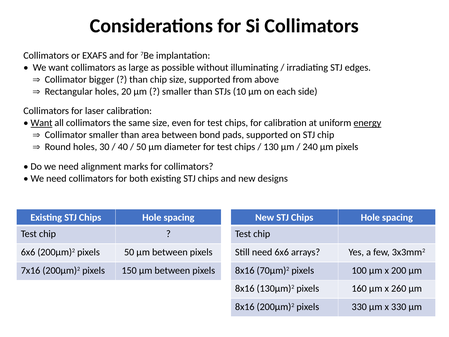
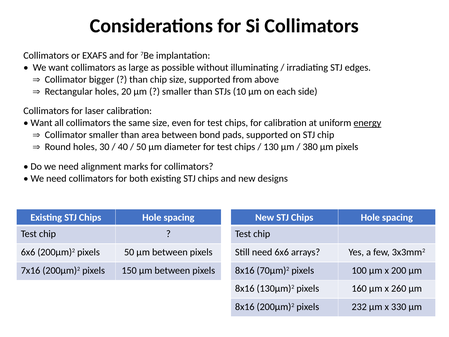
Want at (41, 123) underline: present -> none
240: 240 -> 380
pixels 330: 330 -> 232
